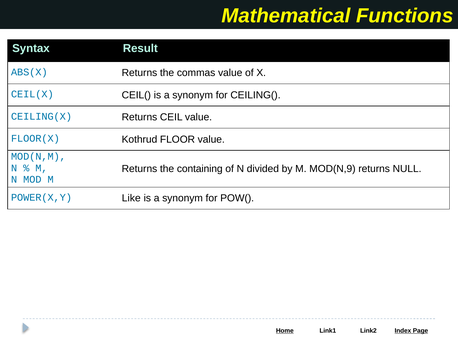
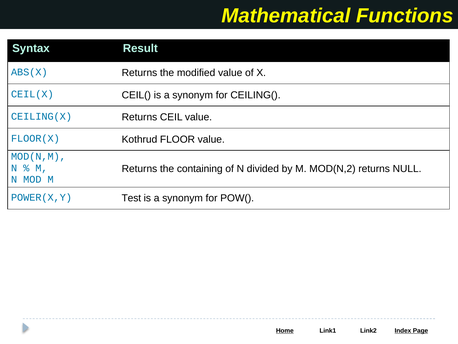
commas: commas -> modified
MOD(N,9: MOD(N,9 -> MOD(N,2
Like: Like -> Test
